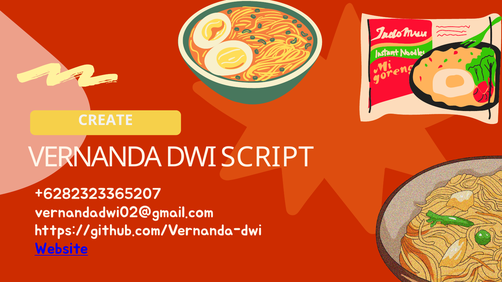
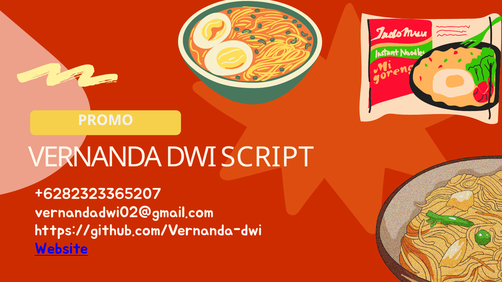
CREATE: CREATE -> PROMO
